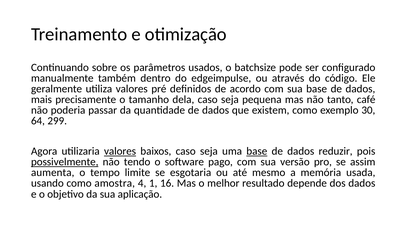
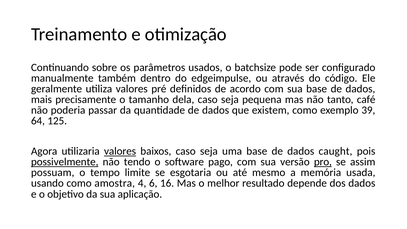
30: 30 -> 39
299: 299 -> 125
base at (257, 151) underline: present -> none
reduzir: reduzir -> caught
pro underline: none -> present
aumenta: aumenta -> possuam
1: 1 -> 6
